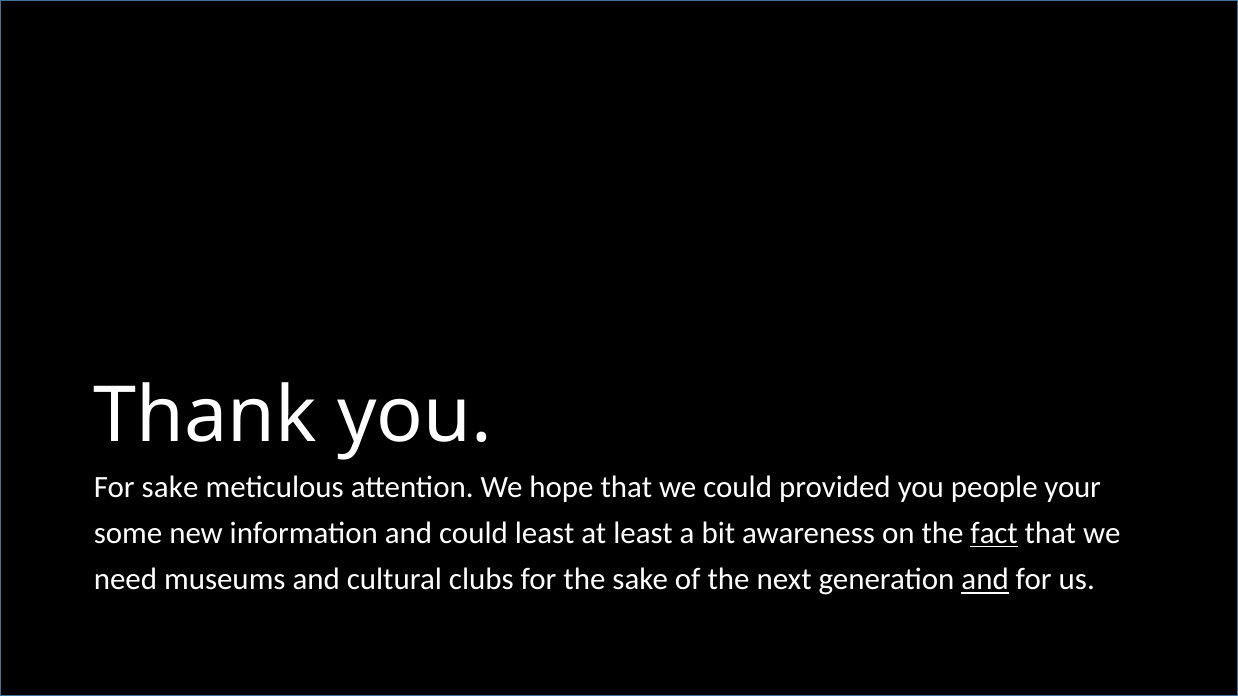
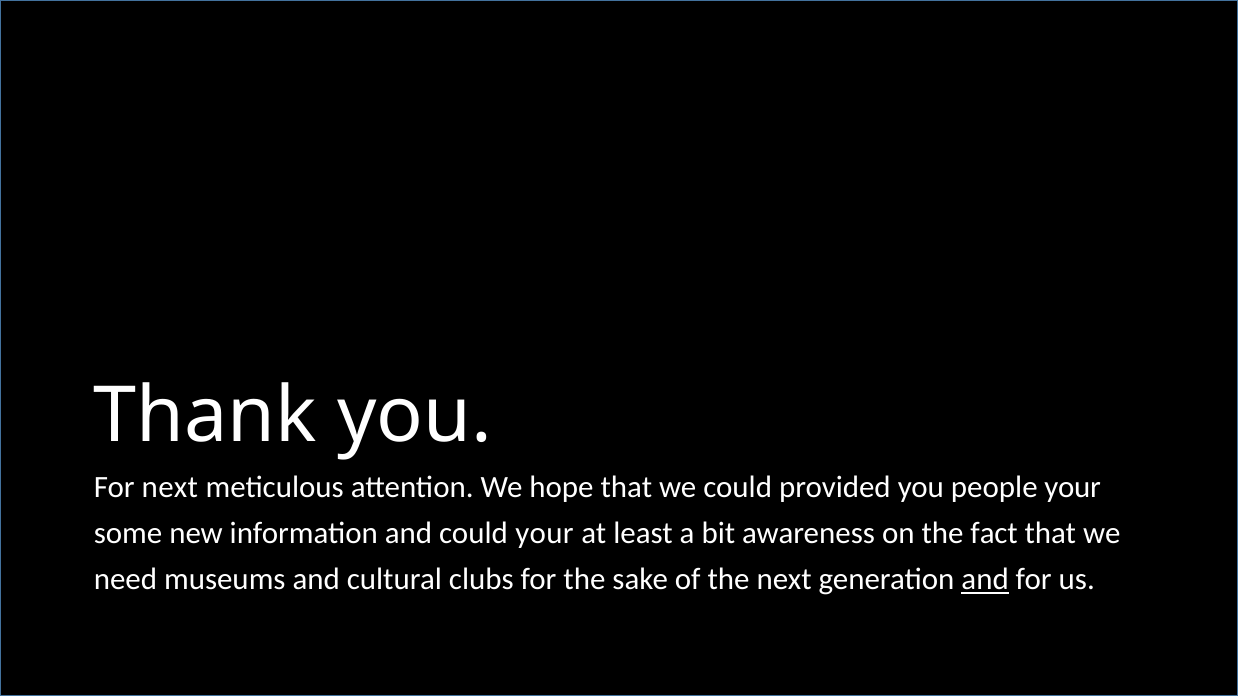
For sake: sake -> next
could least: least -> your
fact underline: present -> none
